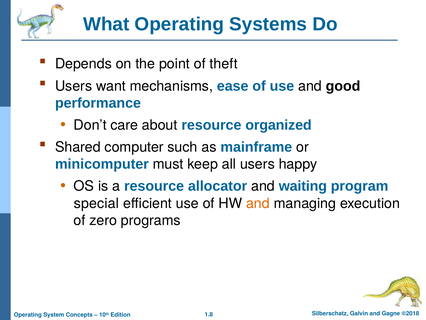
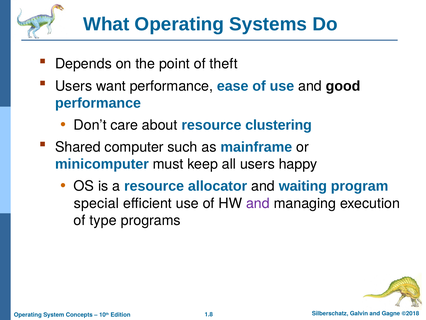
want mechanisms: mechanisms -> performance
organized: organized -> clustering
and at (258, 203) colour: orange -> purple
zero: zero -> type
